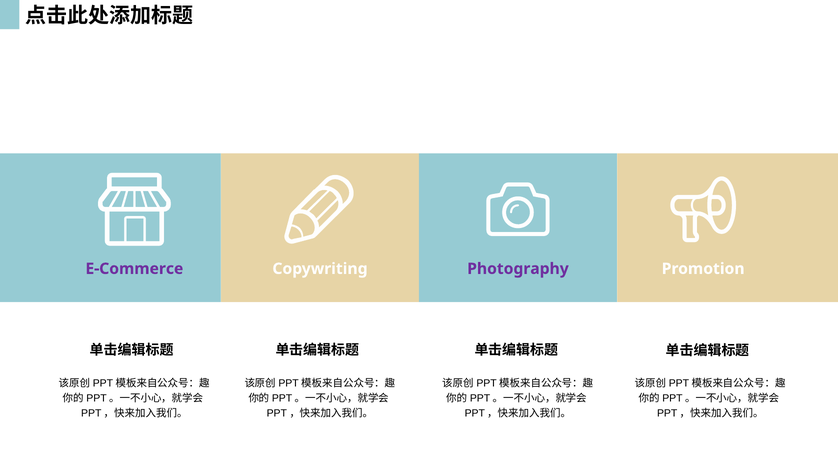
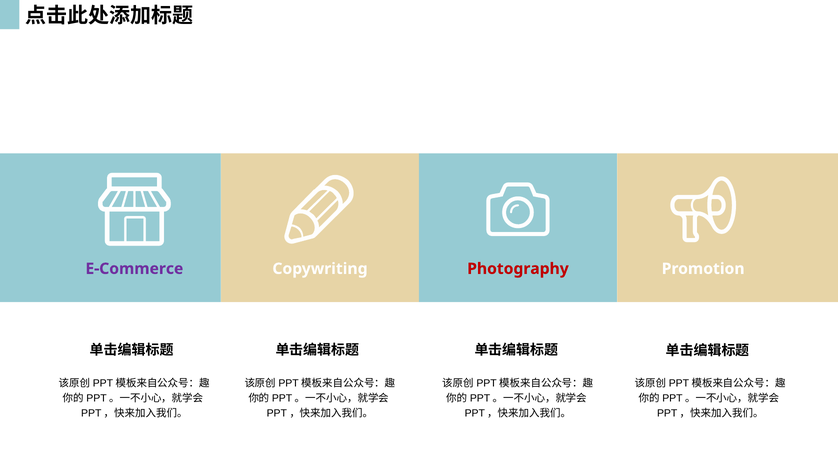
Photography colour: purple -> red
